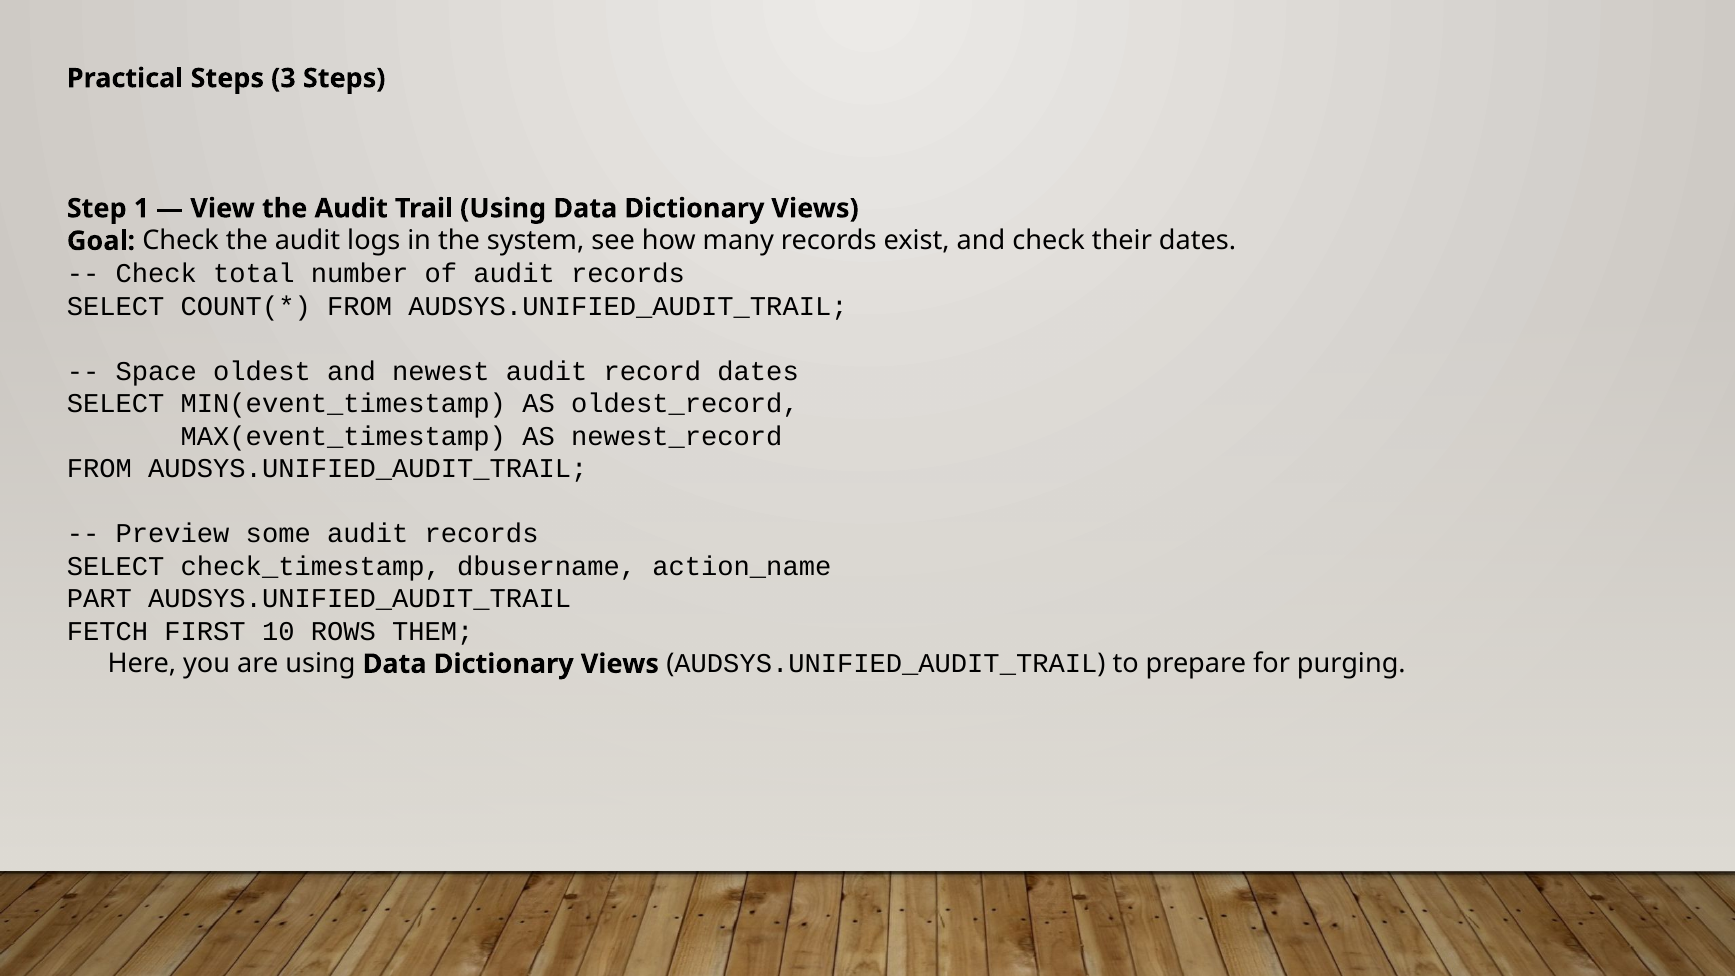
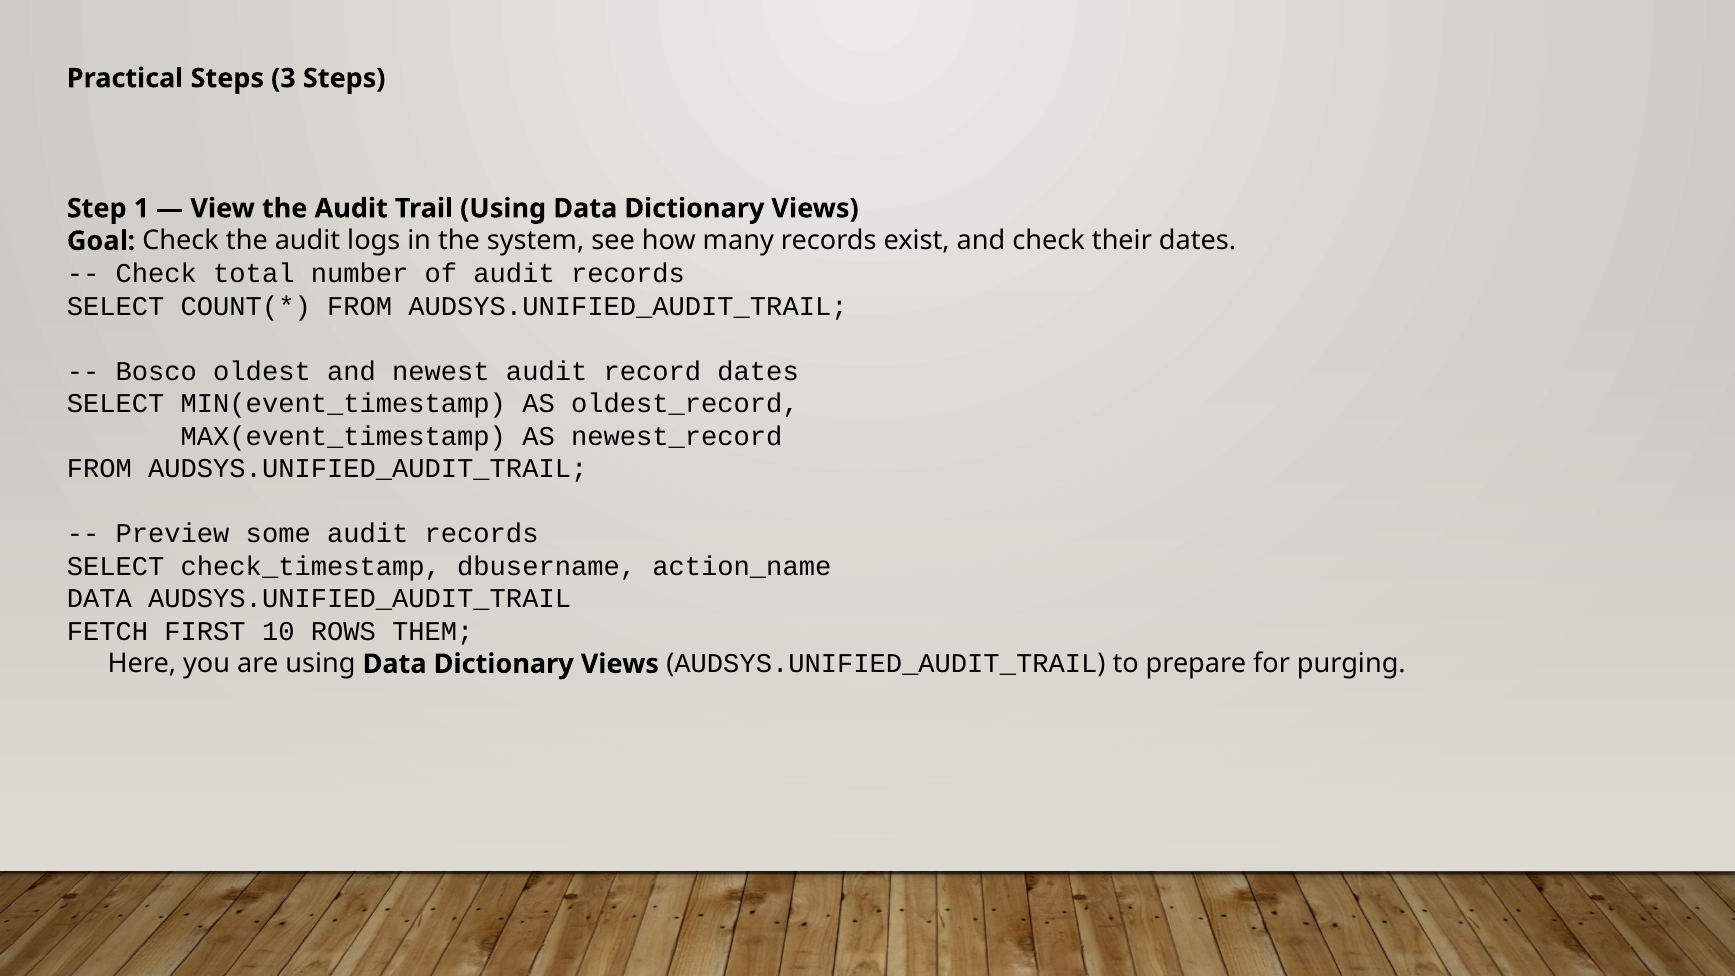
Space: Space -> Bosco
PART at (99, 599): PART -> DATA
